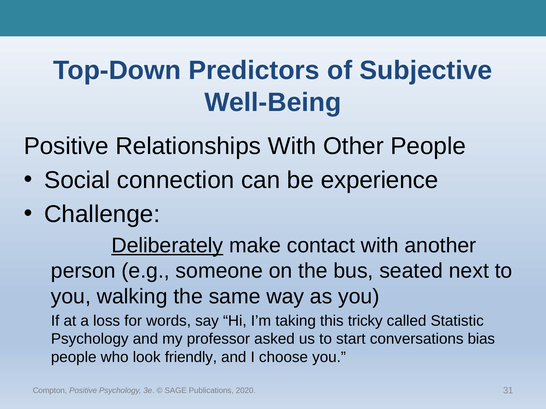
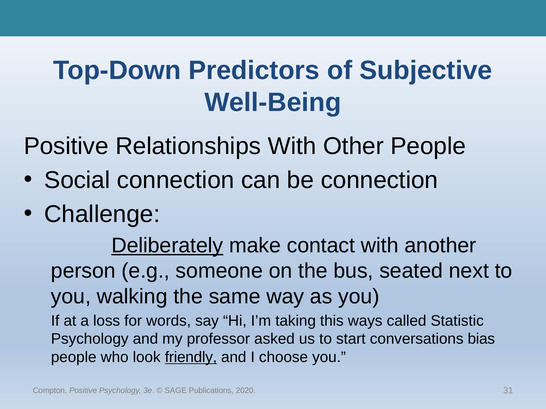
be experience: experience -> connection
tricky: tricky -> ways
friendly underline: none -> present
